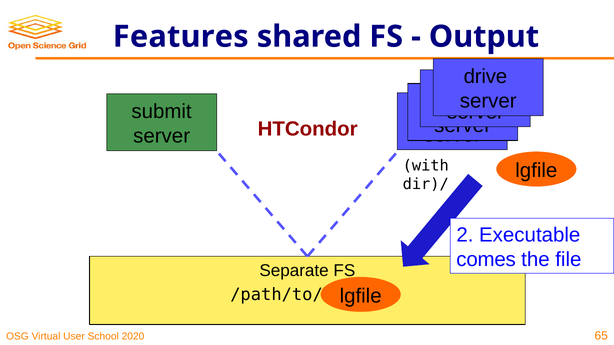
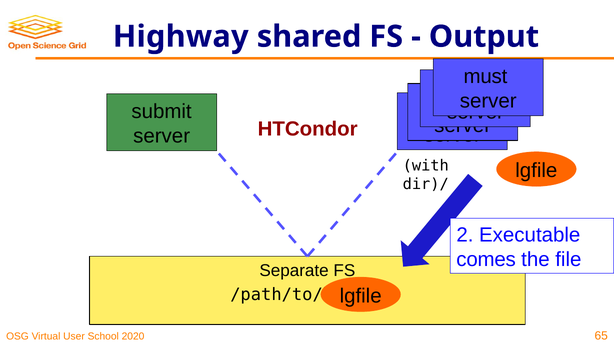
Features: Features -> Highway
drive: drive -> must
